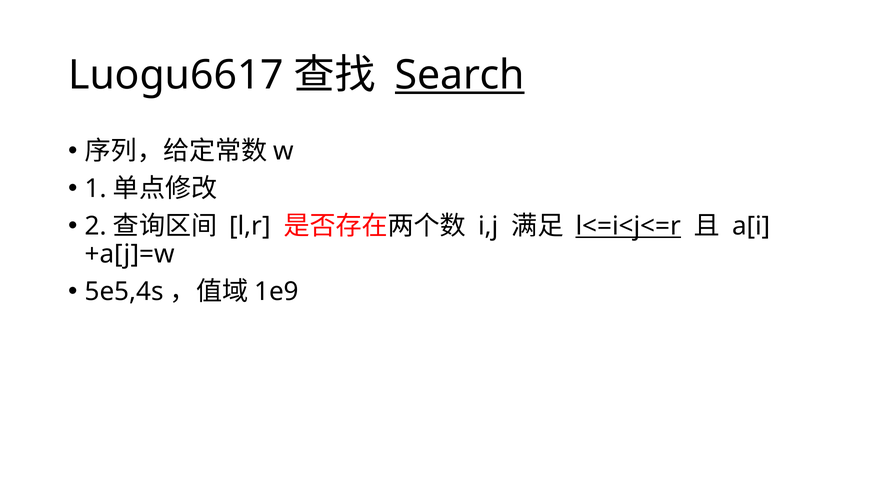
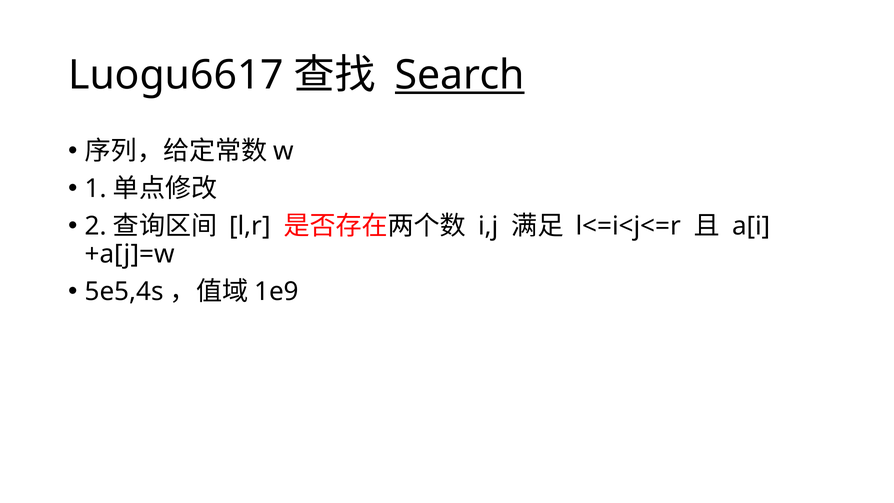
l<=i<j<=r underline: present -> none
